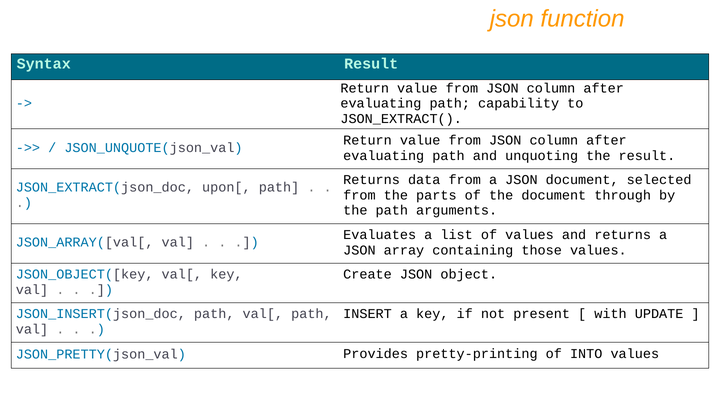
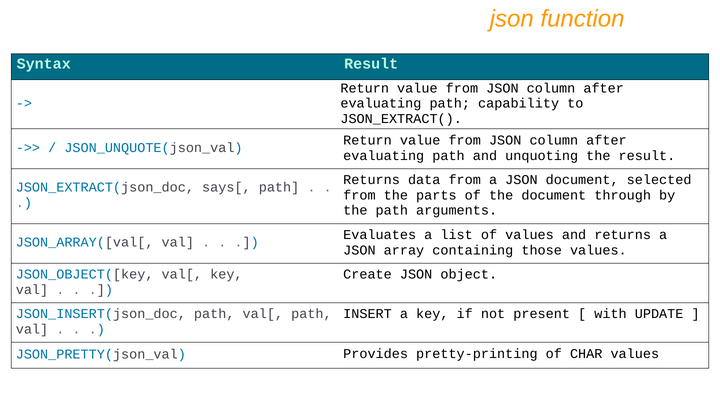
upon[: upon[ -> says[
INTO: INTO -> CHAR
